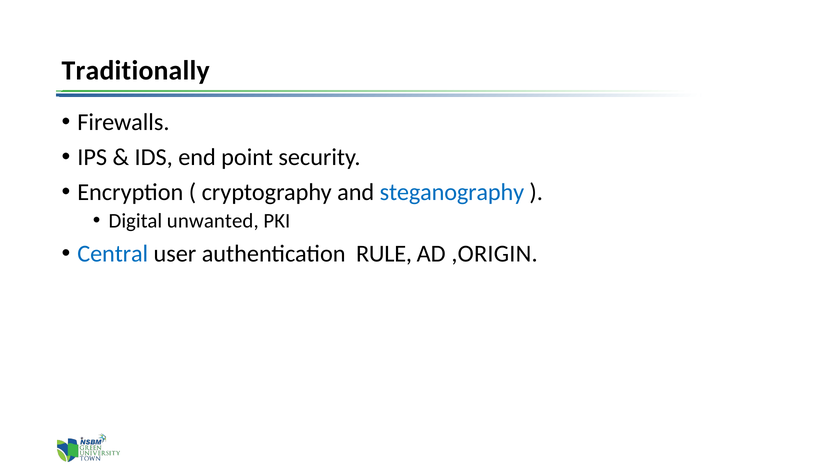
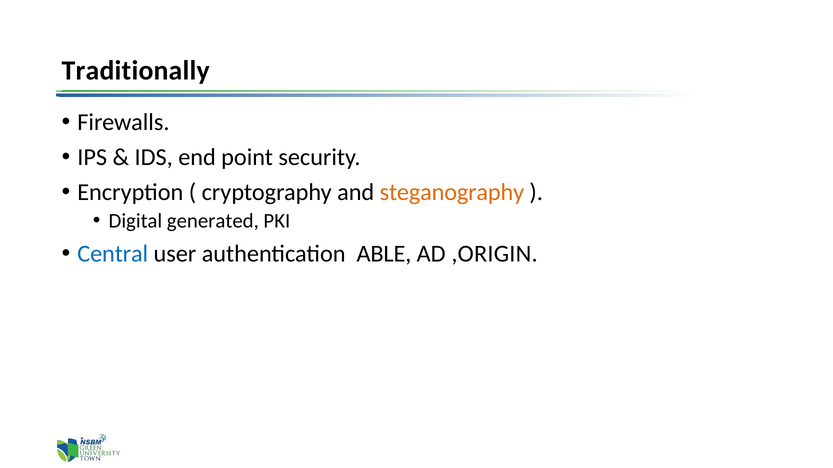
steganography colour: blue -> orange
unwanted: unwanted -> generated
RULE: RULE -> ABLE
